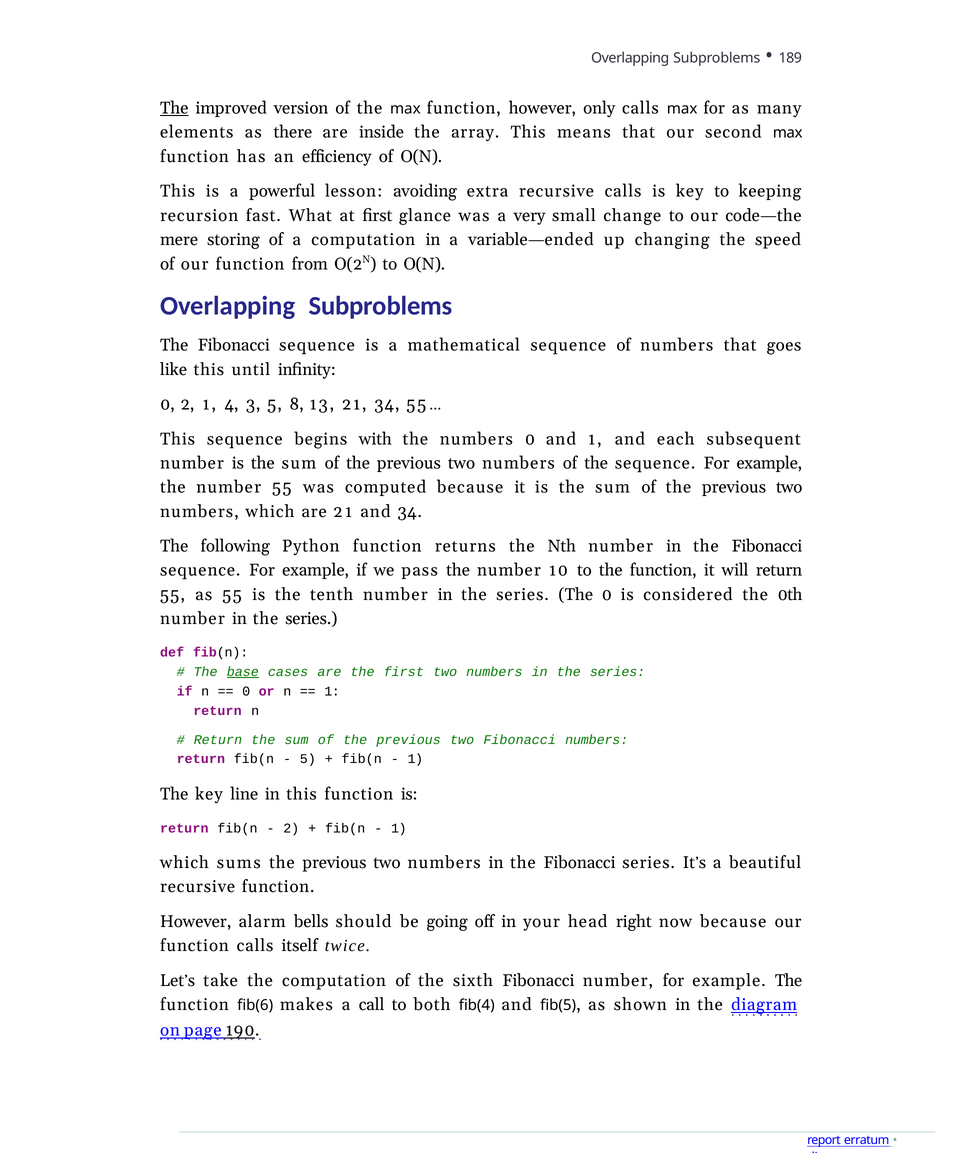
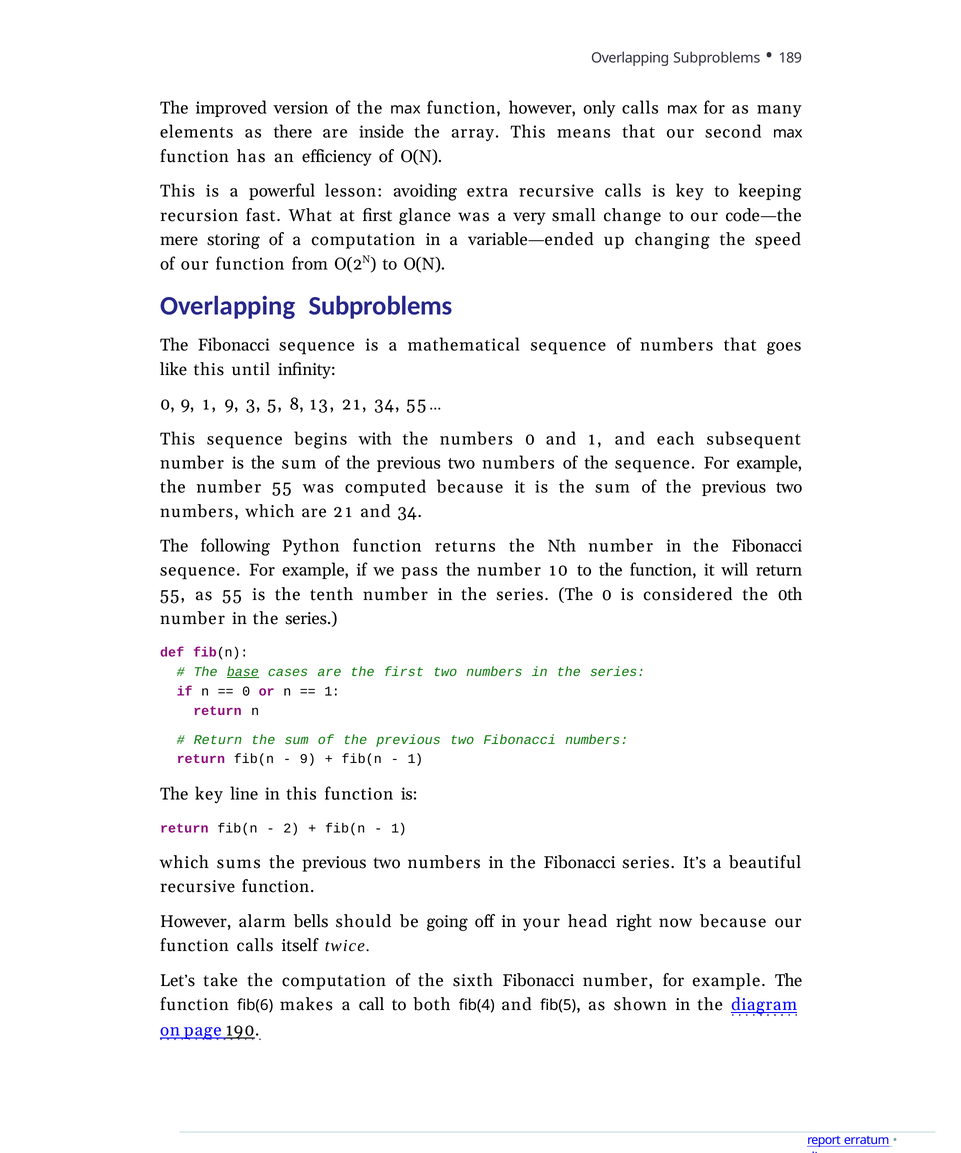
The at (174, 108) underline: present -> none
0 2: 2 -> 9
1 4: 4 -> 9
5 at (308, 759): 5 -> 9
